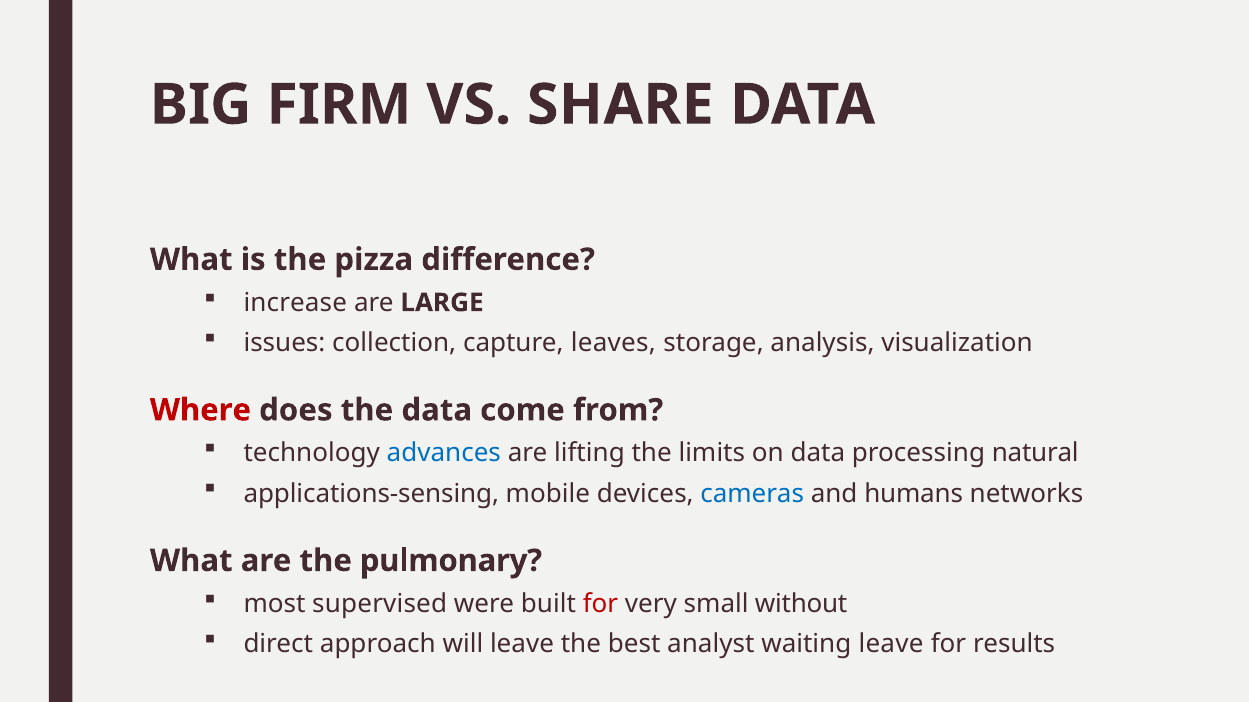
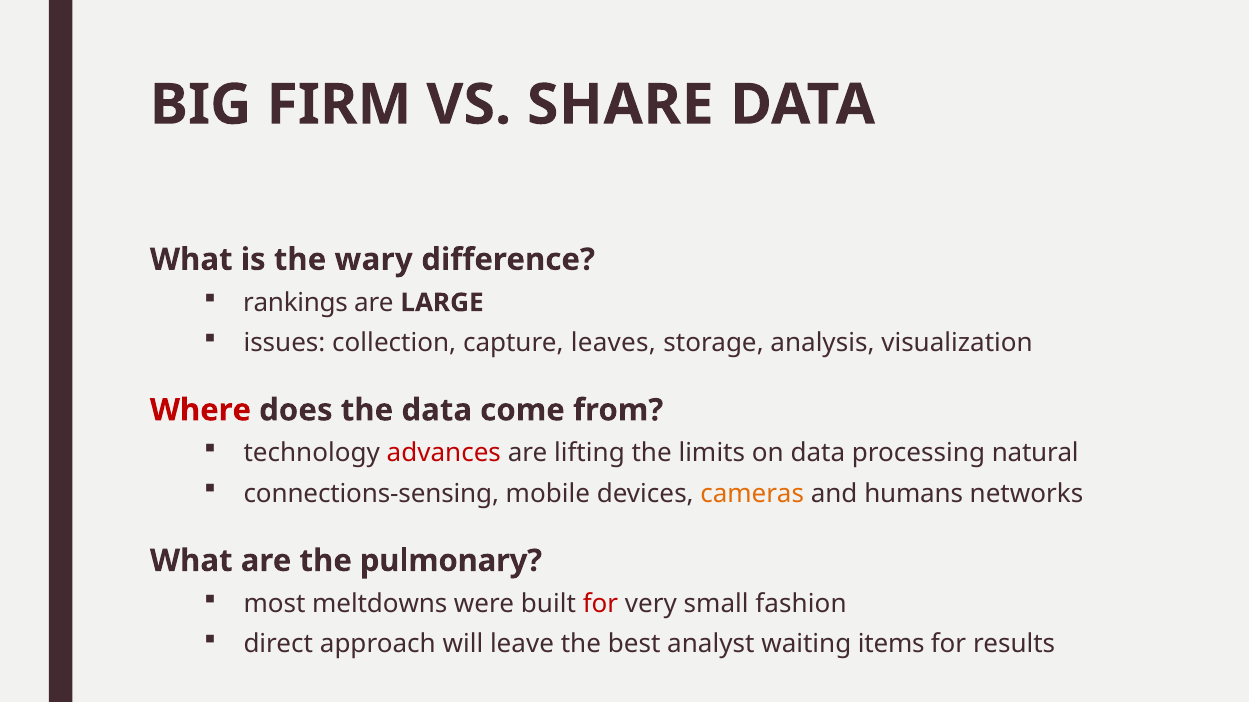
pizza: pizza -> wary
increase: increase -> rankings
advances colour: blue -> red
applications-sensing: applications-sensing -> connections-sensing
cameras colour: blue -> orange
supervised: supervised -> meltdowns
without: without -> fashion
waiting leave: leave -> items
